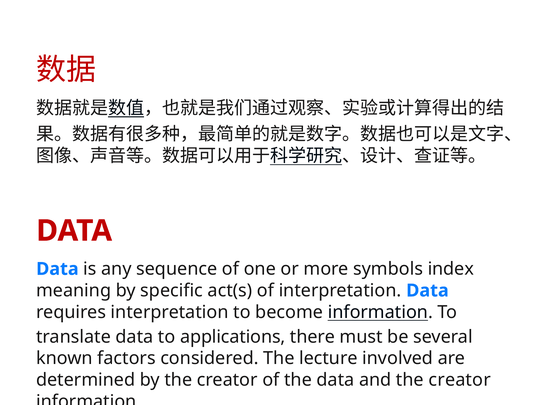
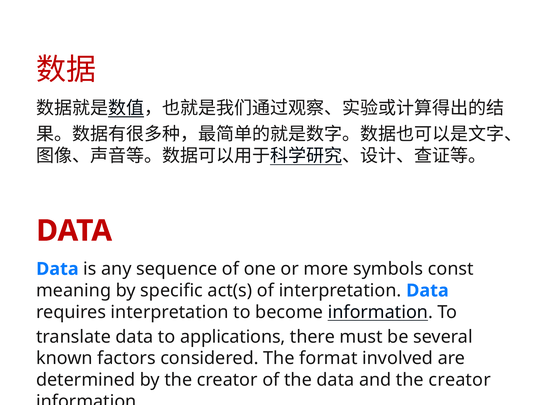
index: index -> const
lecture: lecture -> format
